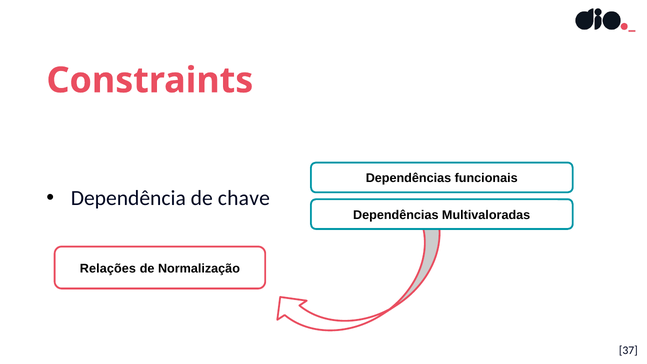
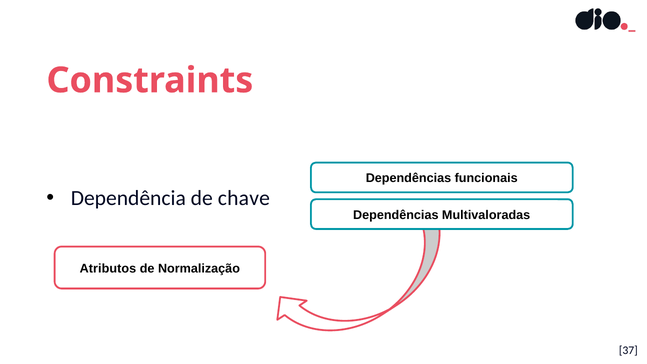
Relações: Relações -> Atributos
